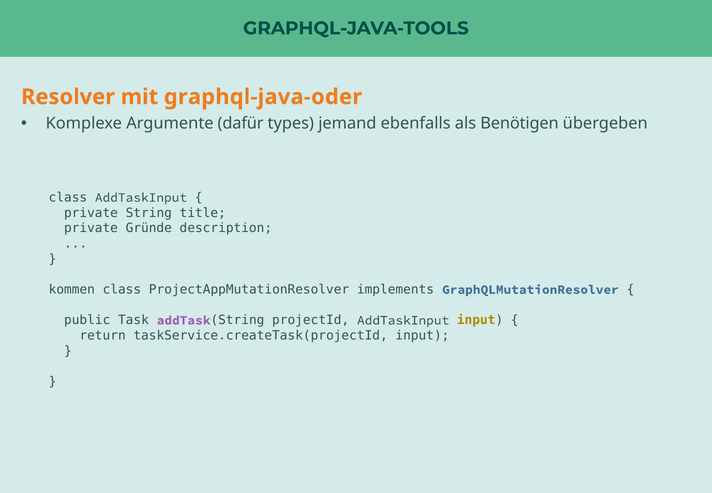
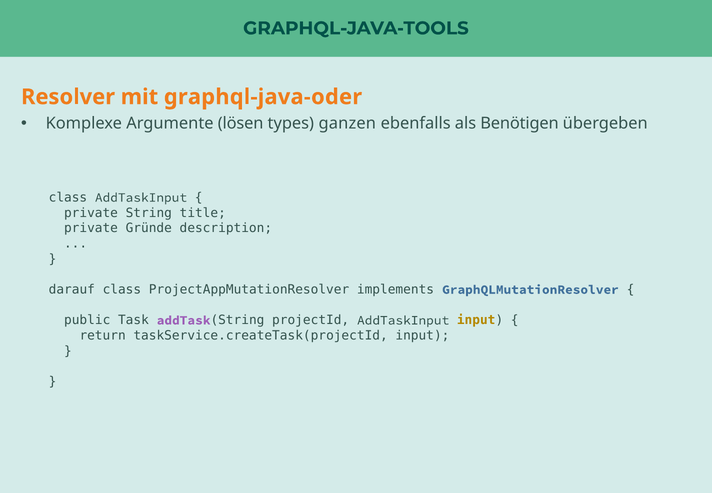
dafür: dafür -> lösen
jemand: jemand -> ganzen
kommen: kommen -> darauf
